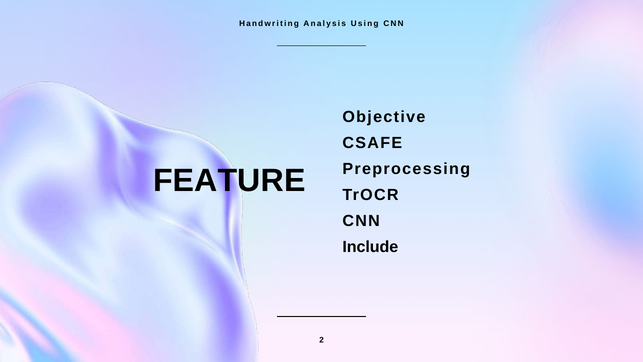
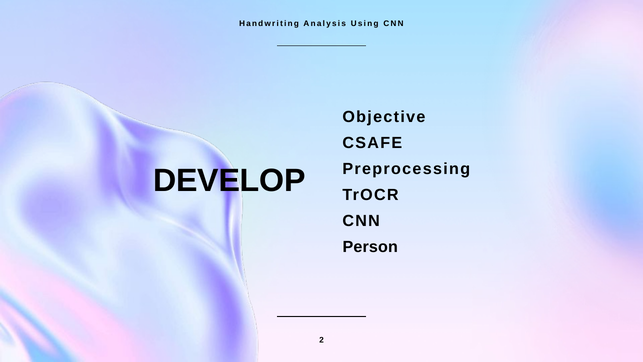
FEATURE: FEATURE -> DEVELOP
Include: Include -> Person
